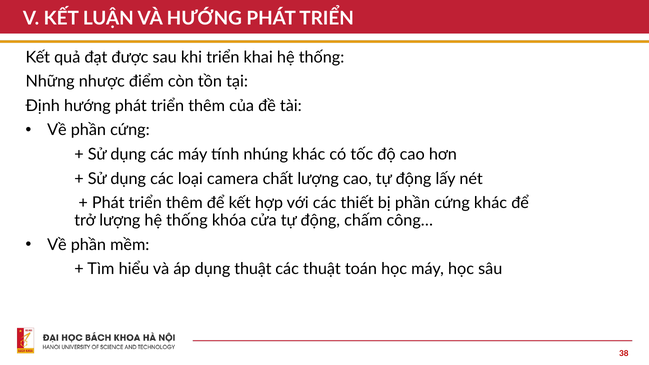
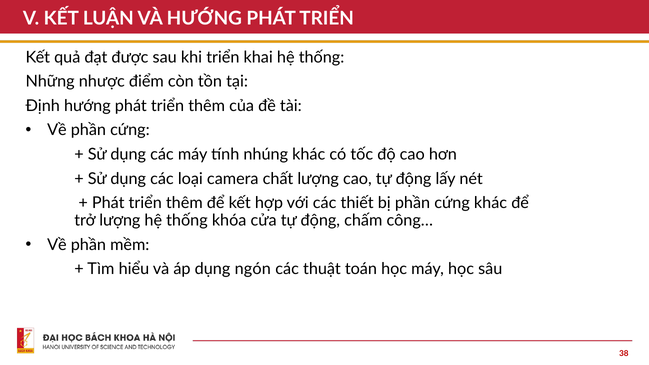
dụng thuật: thuật -> ngón
